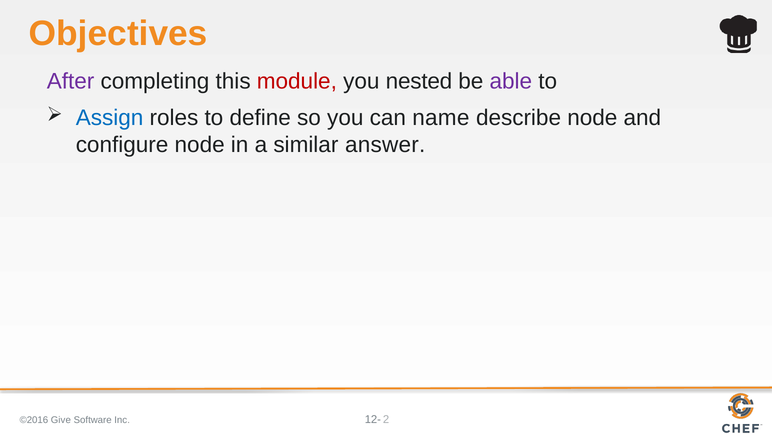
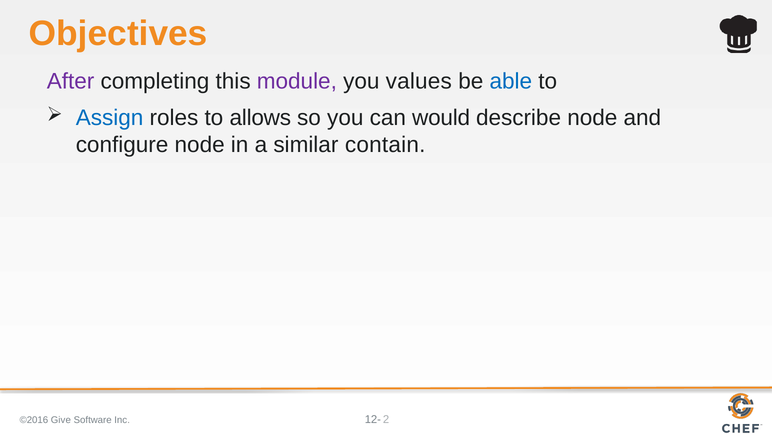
module colour: red -> purple
nested: nested -> values
able colour: purple -> blue
define: define -> allows
name: name -> would
answer: answer -> contain
